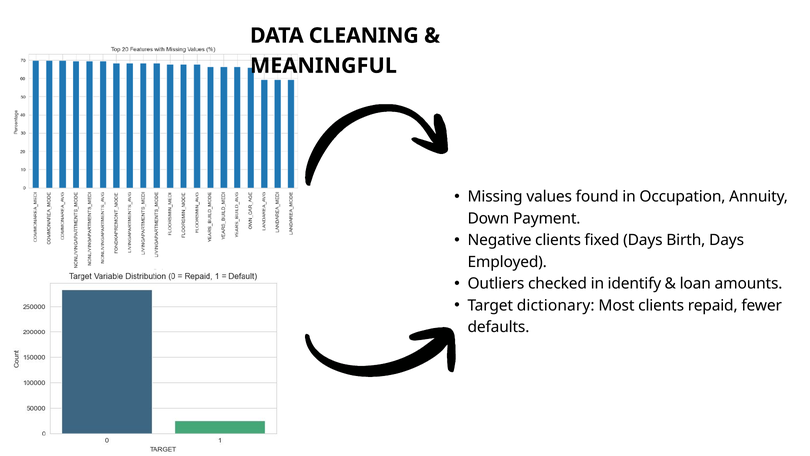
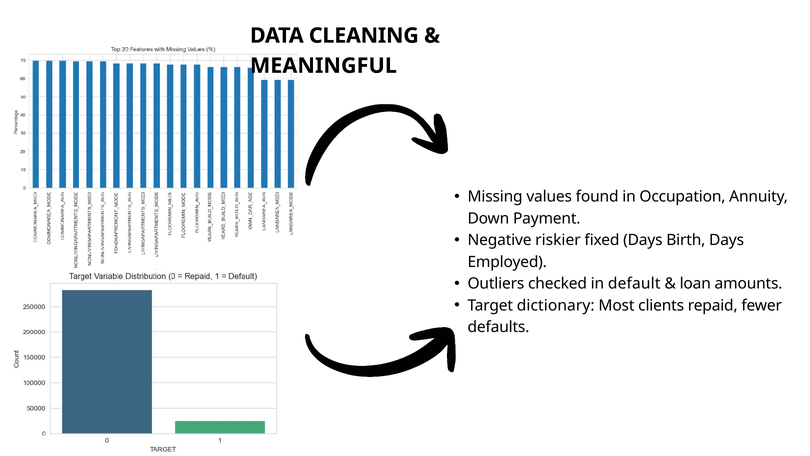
Negative clients: clients -> riskier
identify: identify -> default
